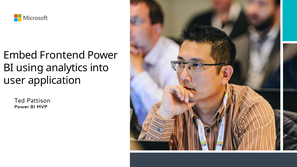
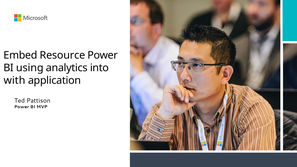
Frontend: Frontend -> Resource
user: user -> with
